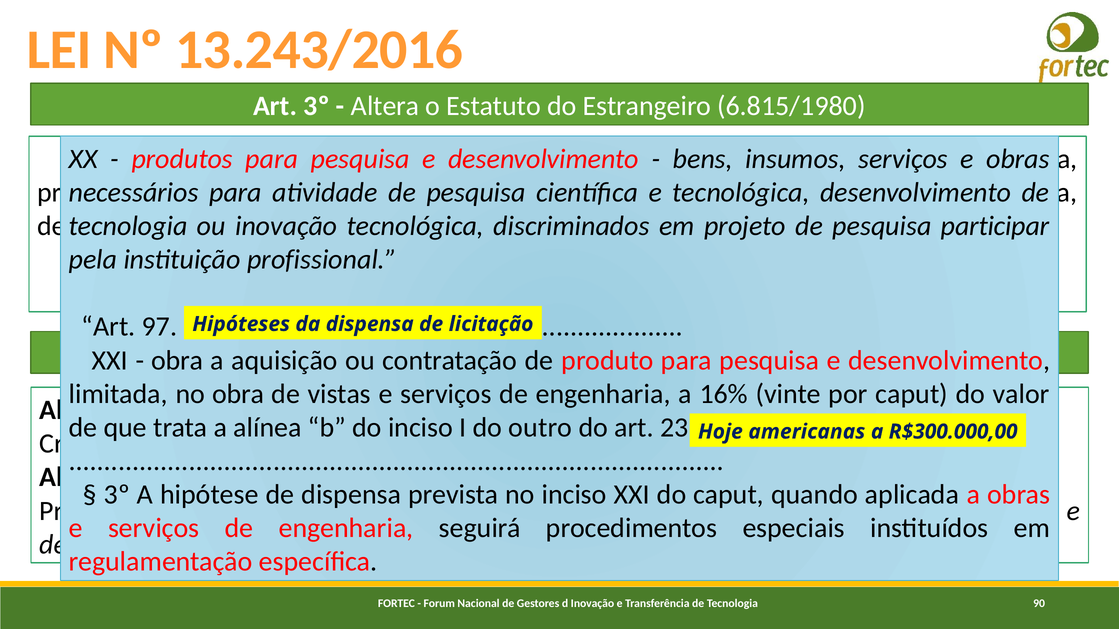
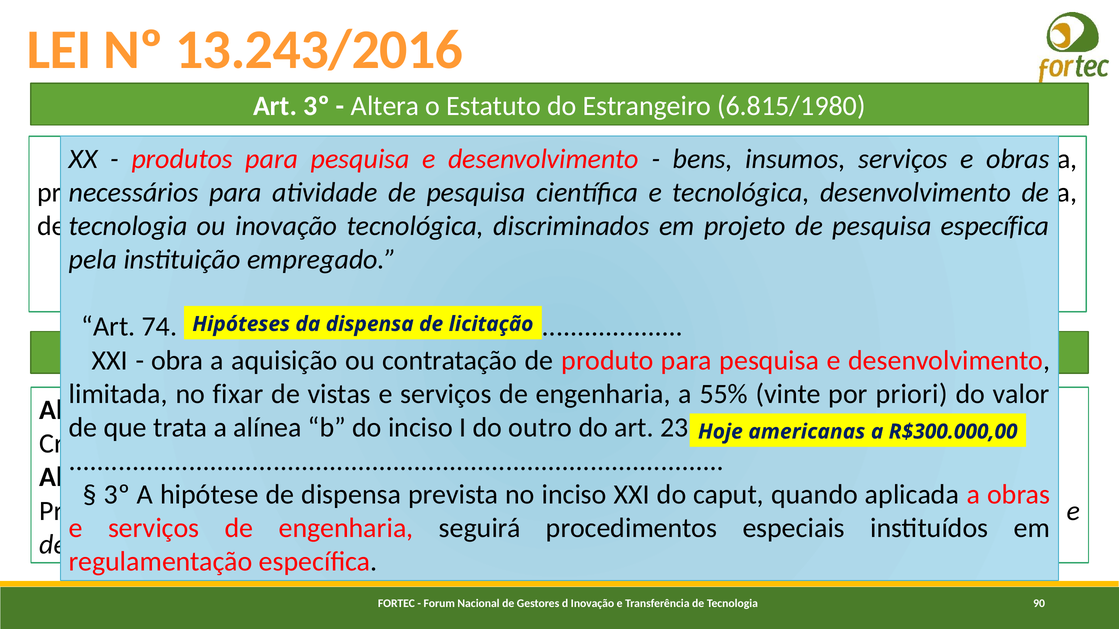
pesquisa participar: participar -> específica
profissional: profissional -> empregado
97: 97 -> 74
obra at (238, 394): obra -> fixar
16%: 16% -> 55%
por caput: caput -> priori
